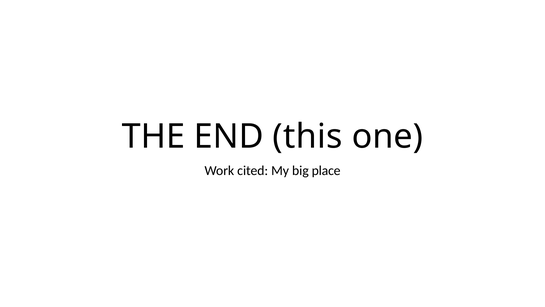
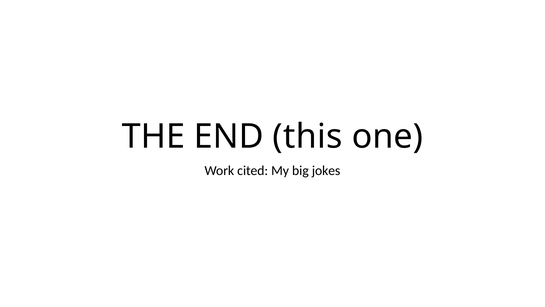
place: place -> jokes
